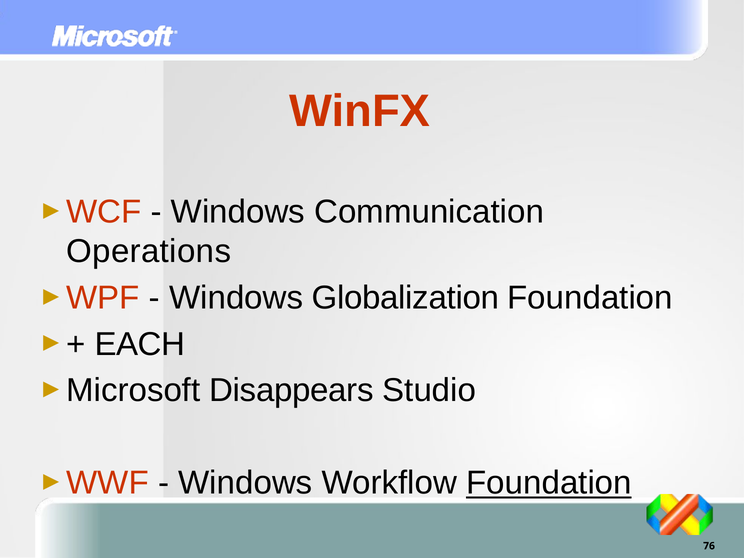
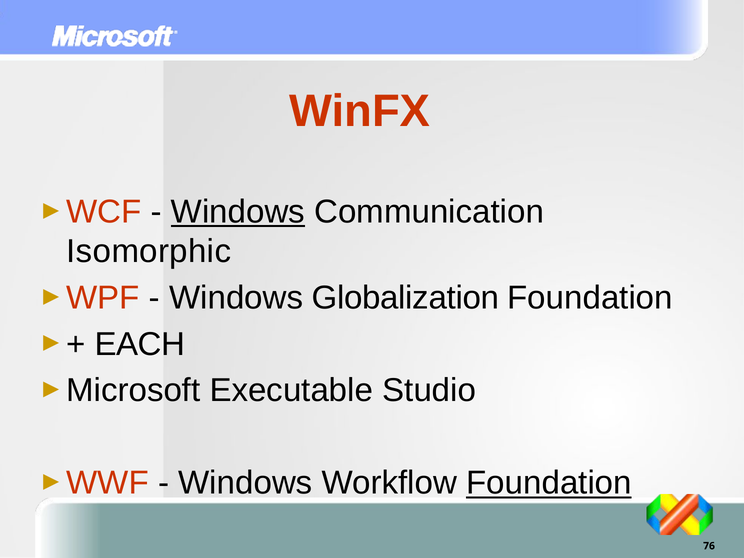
Windows at (238, 212) underline: none -> present
Operations: Operations -> Isomorphic
Disappears: Disappears -> Executable
